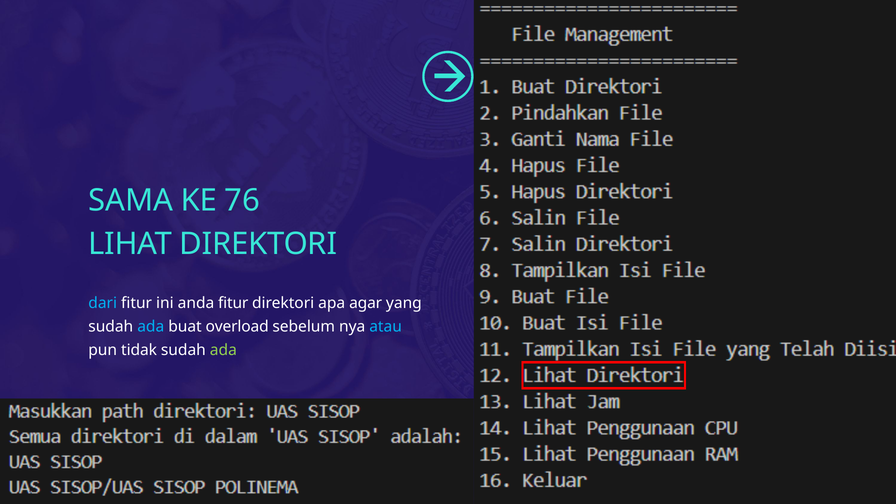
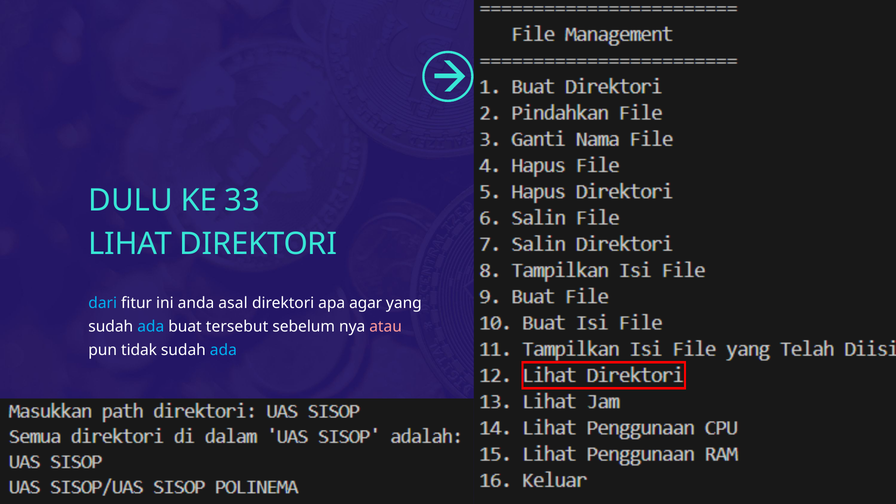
SAMA: SAMA -> DULU
76: 76 -> 33
anda fitur: fitur -> asal
overload: overload -> tersebut
atau colour: light blue -> pink
ada at (223, 350) colour: light green -> light blue
